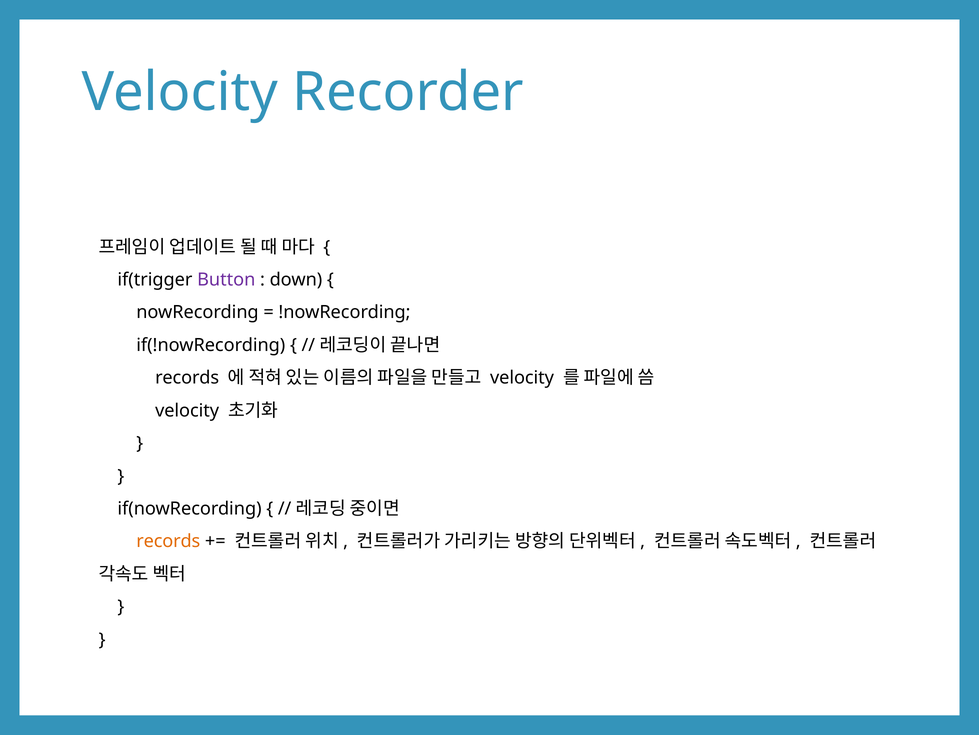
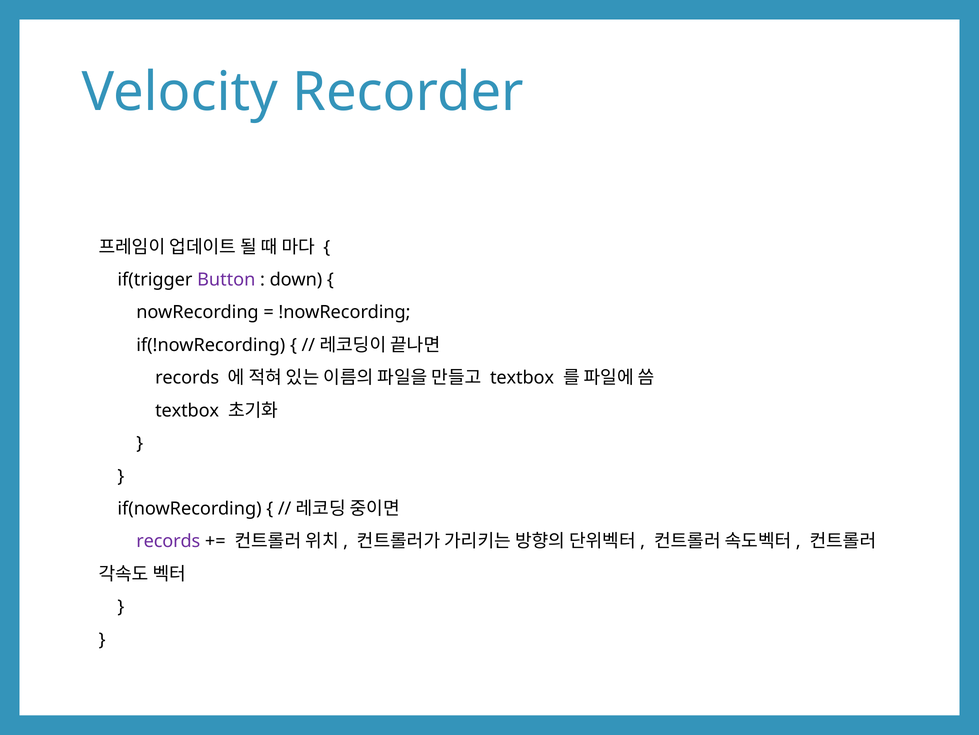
velocity at (522, 378): velocity -> textbox
velocity at (187, 410): velocity -> textbox
records at (168, 541) colour: orange -> purple
